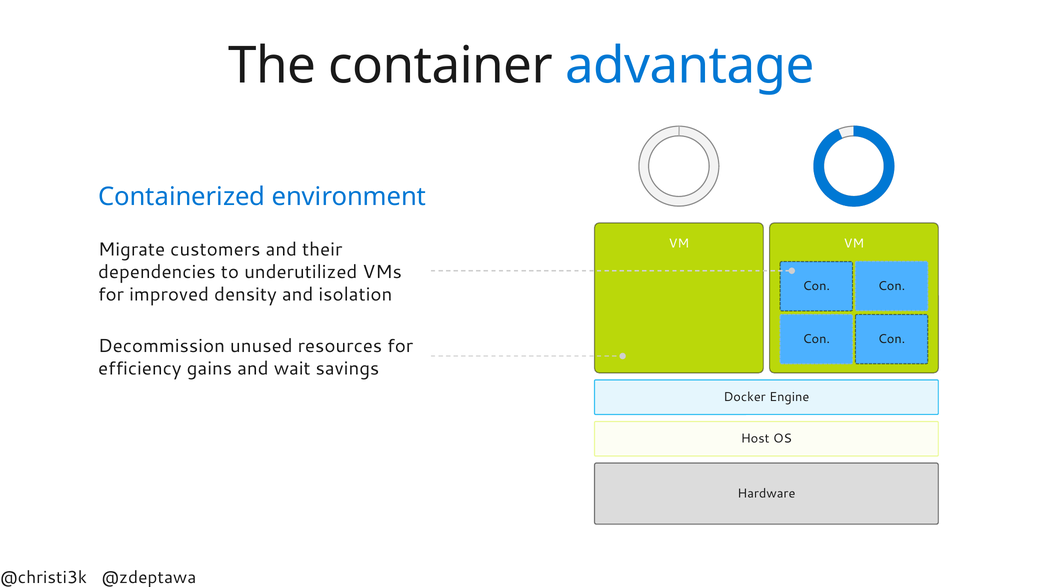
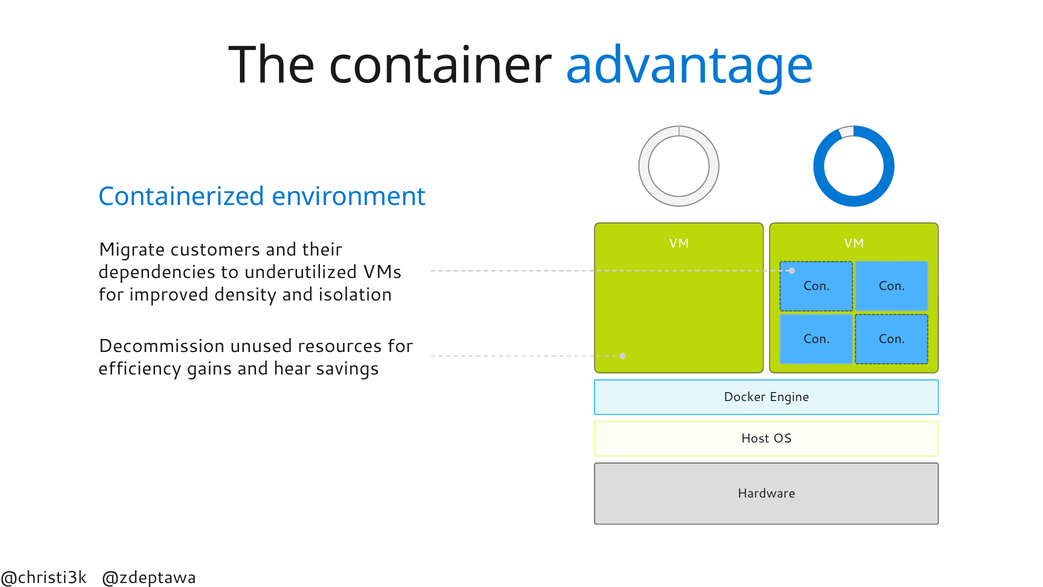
wait: wait -> hear
